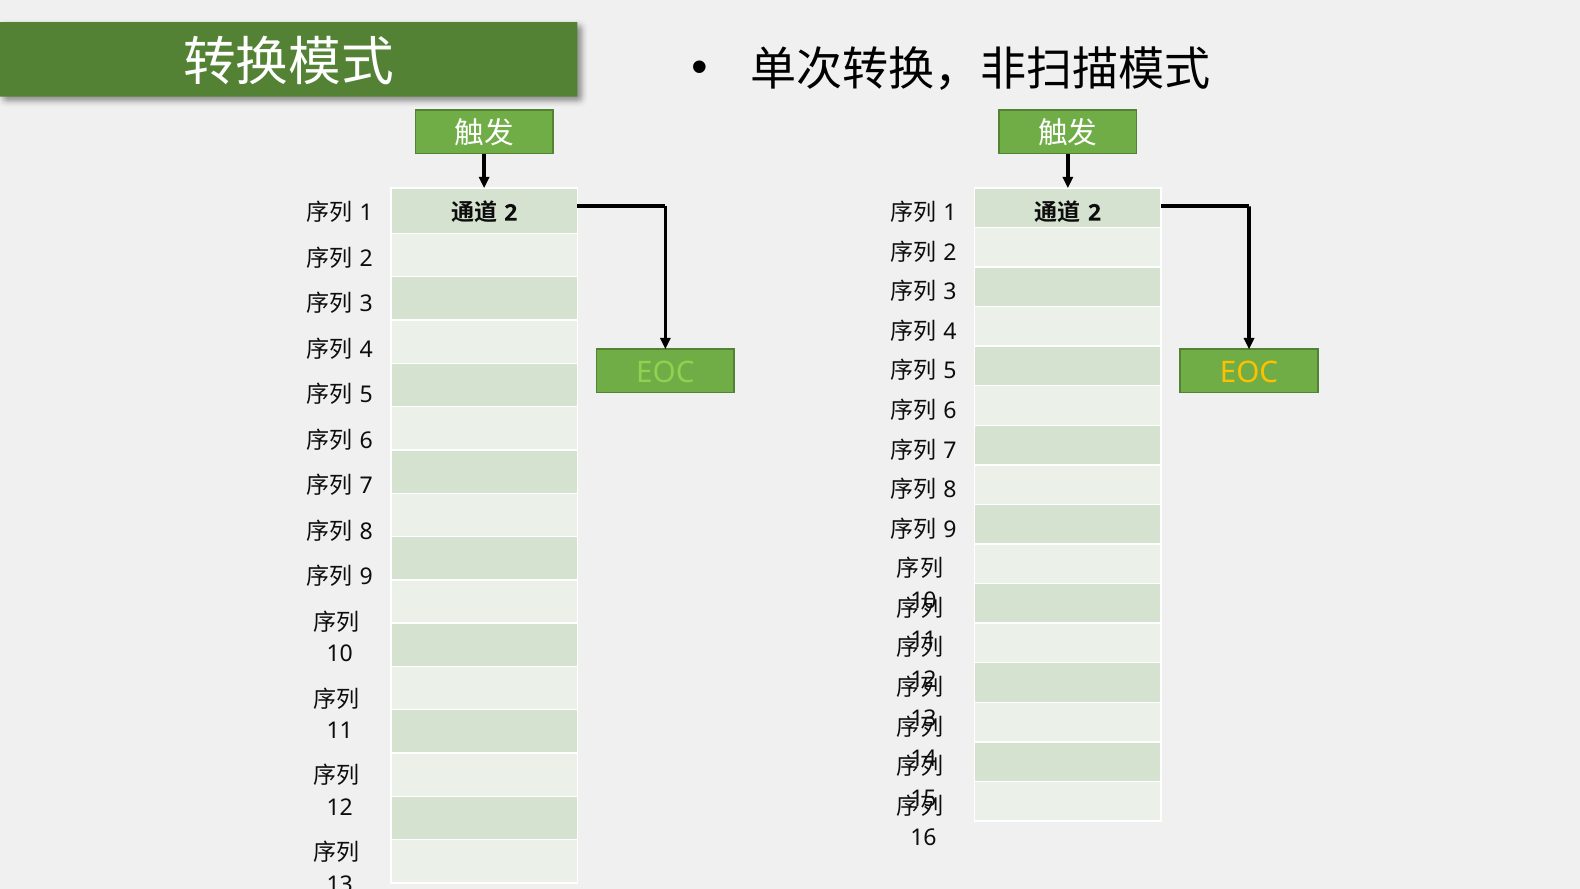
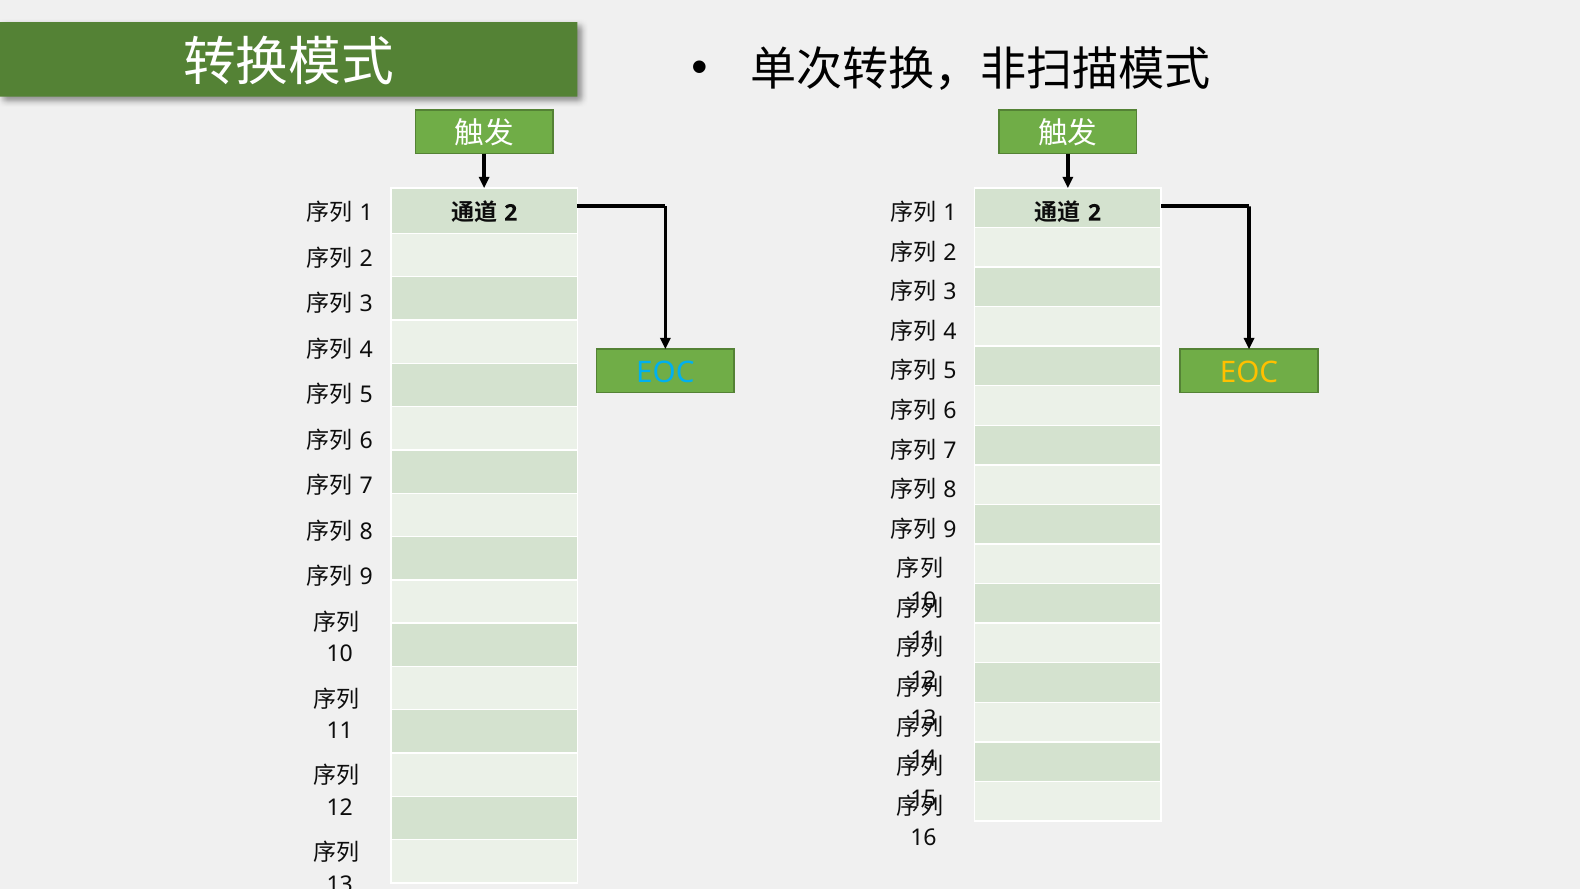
EOC at (665, 373) colour: light green -> light blue
